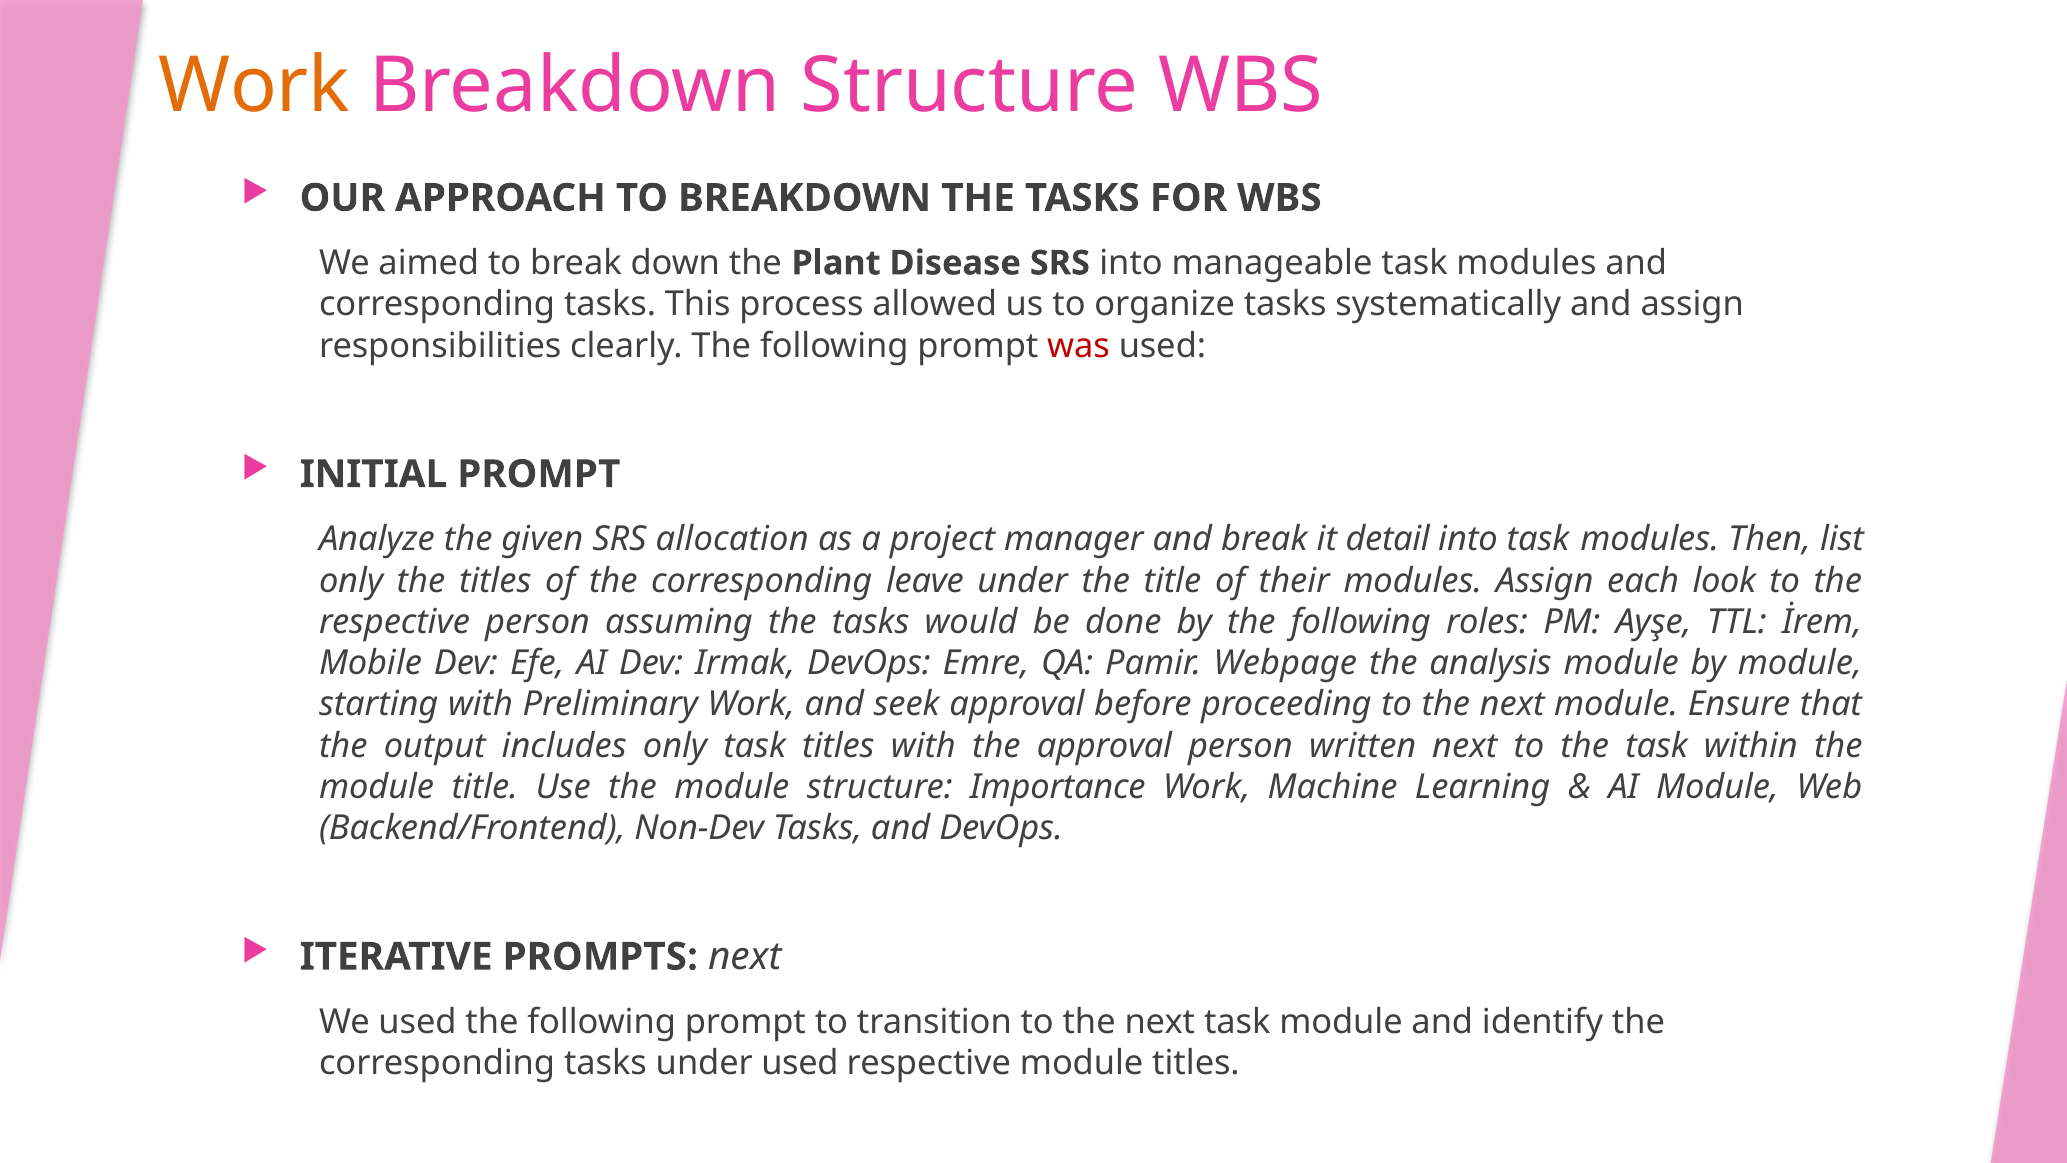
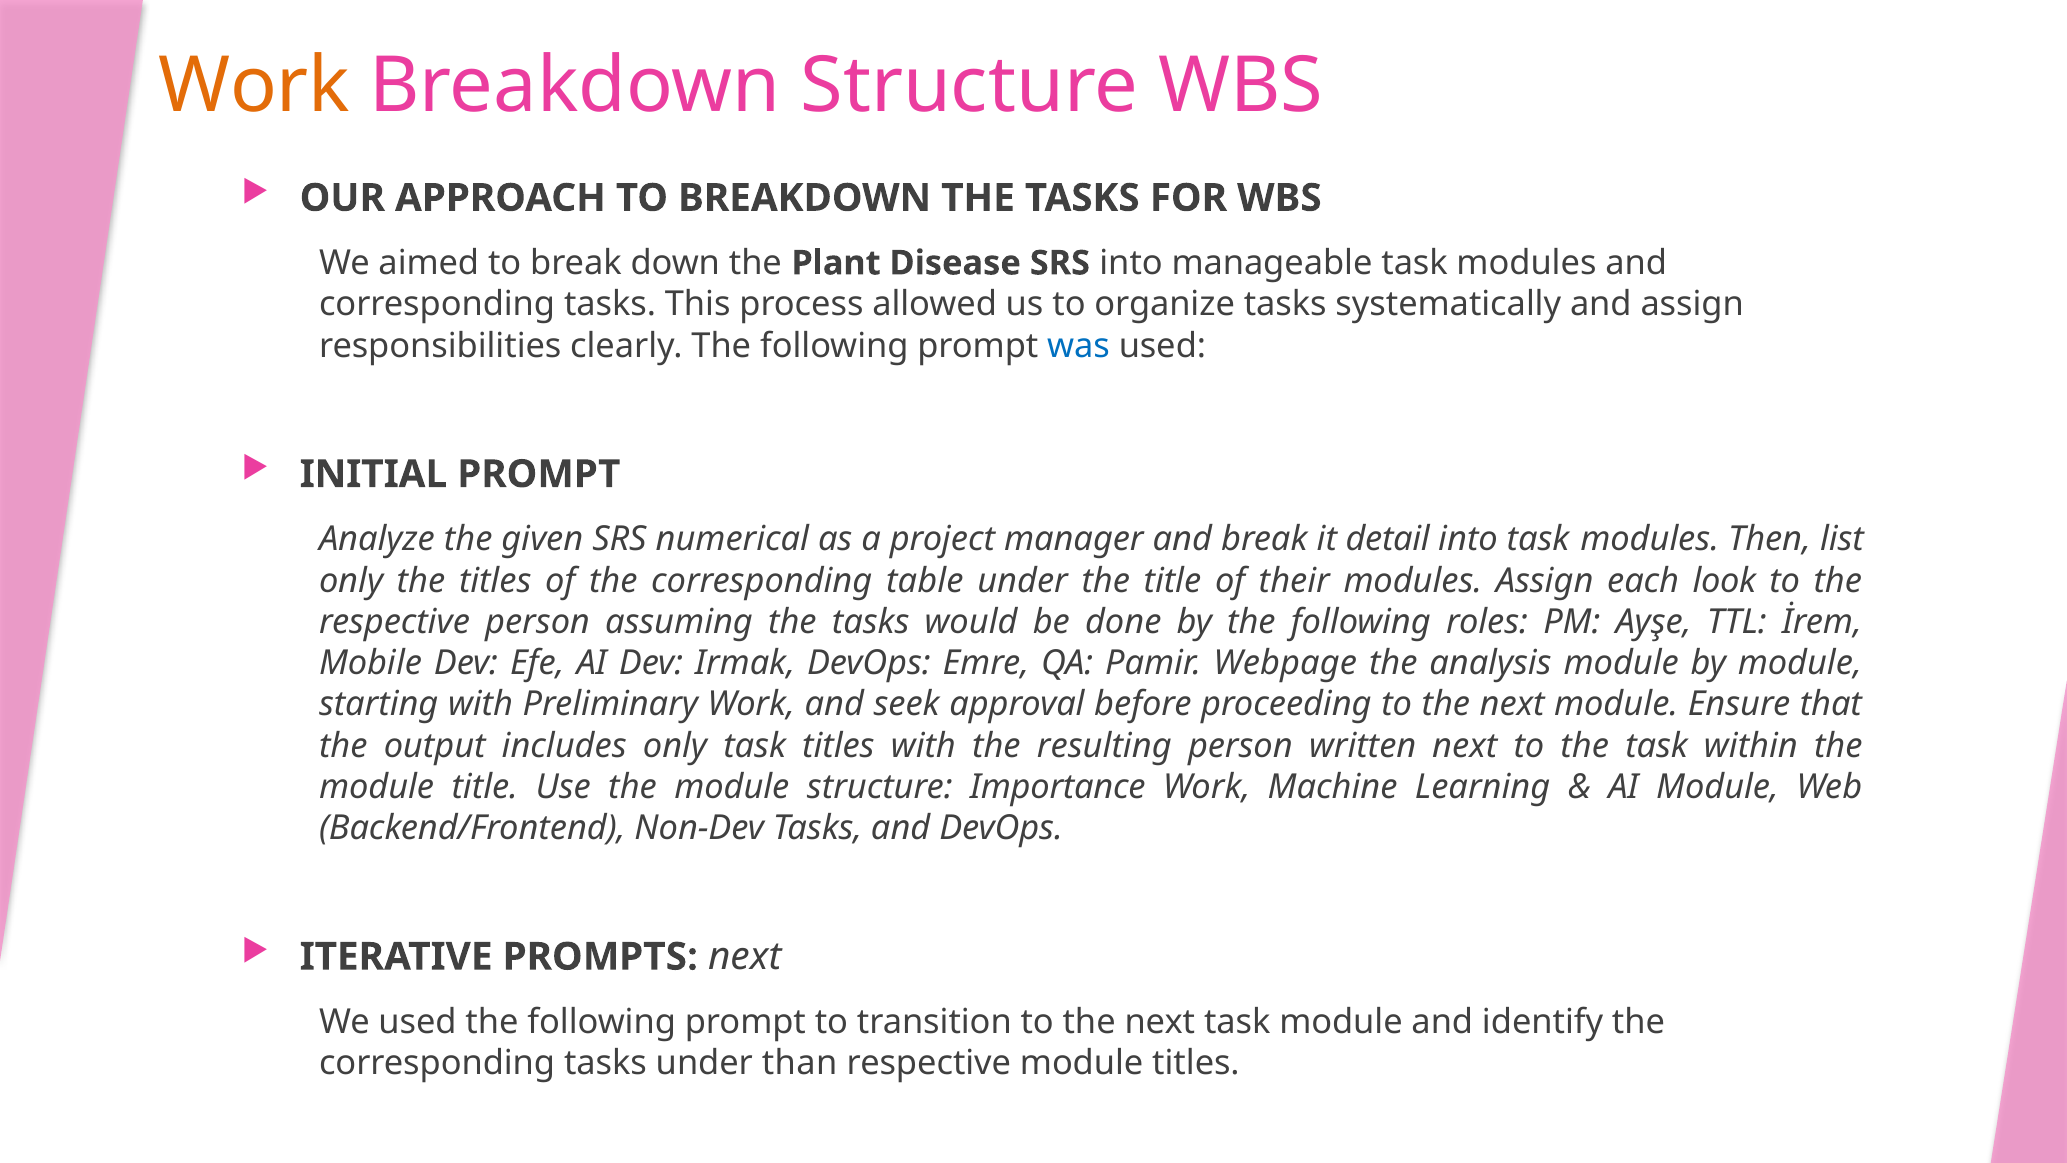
was colour: red -> blue
allocation: allocation -> numerical
leave: leave -> table
the approval: approval -> resulting
under used: used -> than
